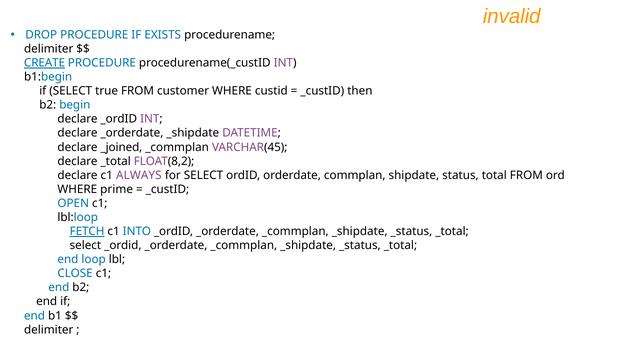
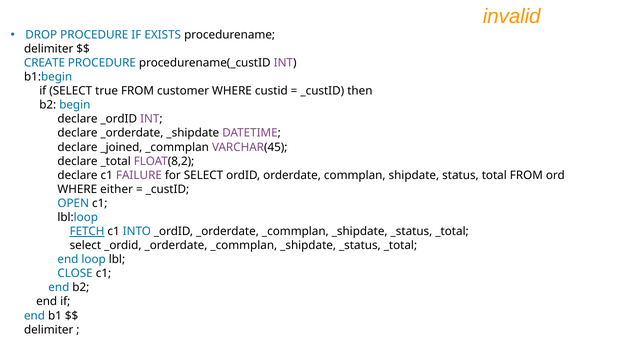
CREATE underline: present -> none
ALWAYS: ALWAYS -> FAILURE
prime: prime -> either
